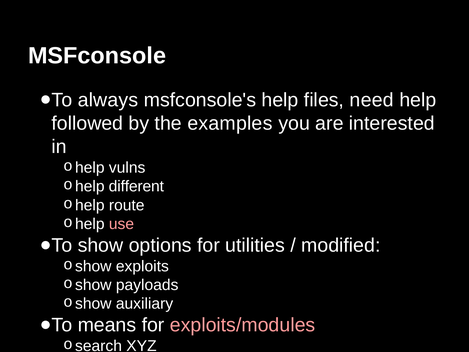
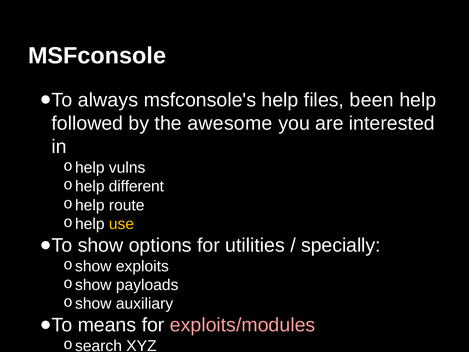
need: need -> been
examples: examples -> awesome
use colour: pink -> yellow
modified: modified -> specially
